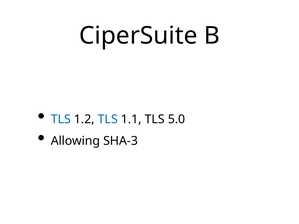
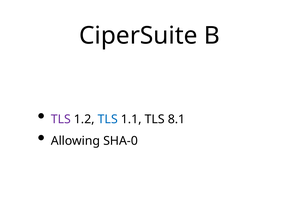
TLS at (61, 119) colour: blue -> purple
5.0: 5.0 -> 8.1
SHA-3: SHA-3 -> SHA-0
